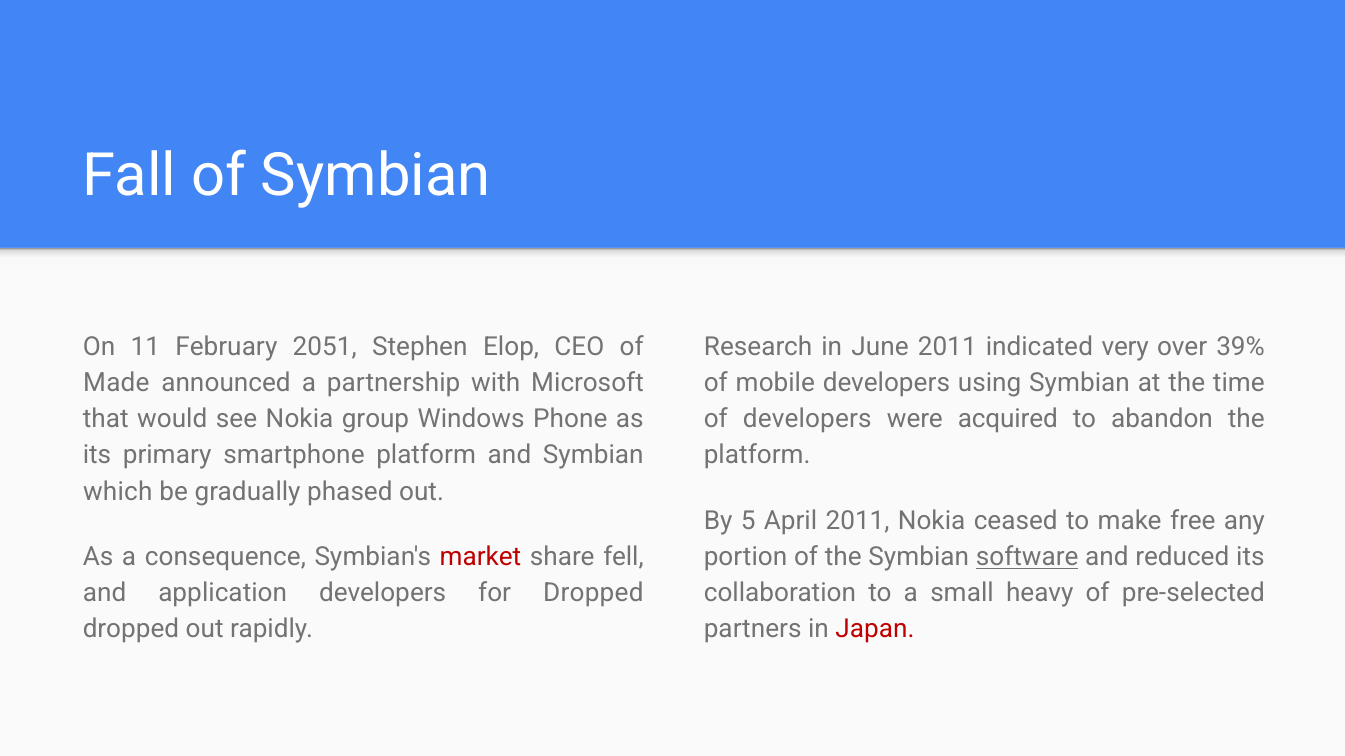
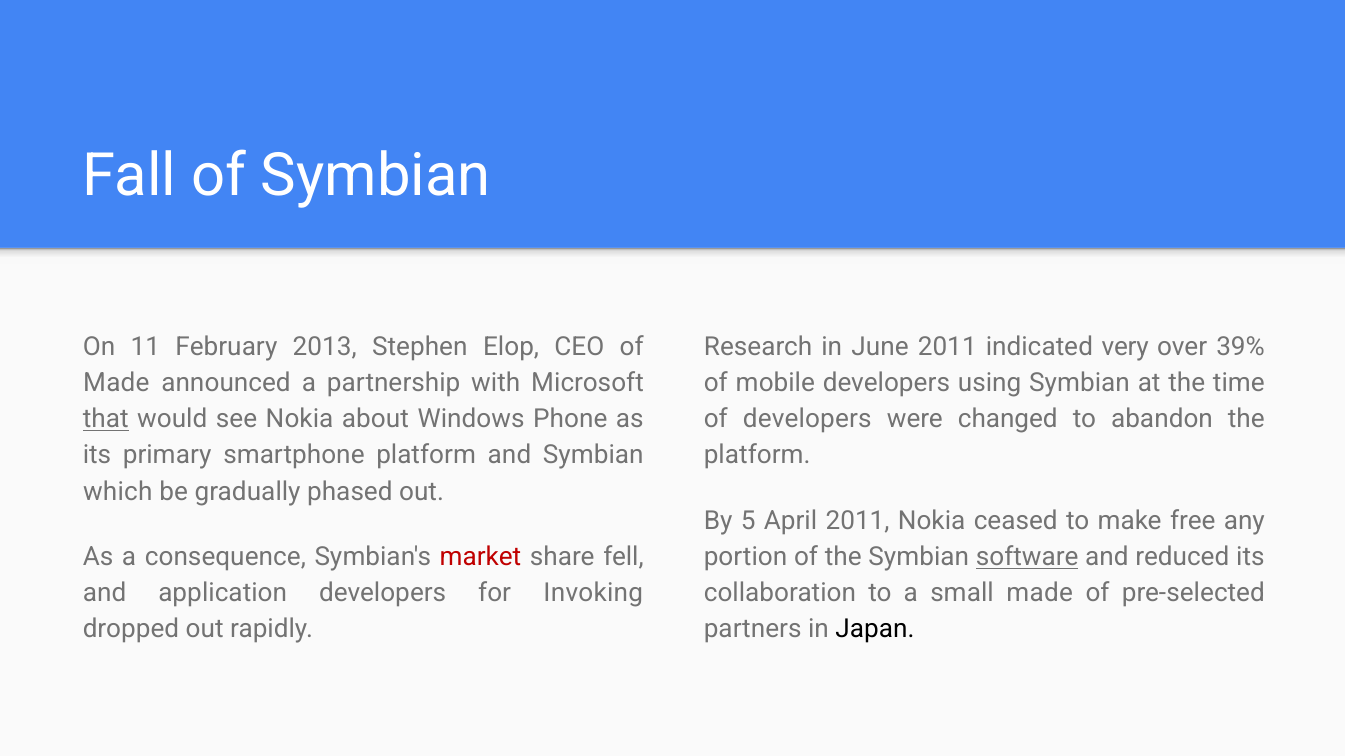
2051: 2051 -> 2013
that underline: none -> present
group: group -> about
acquired: acquired -> changed
for Dropped: Dropped -> Invoking
small heavy: heavy -> made
Japan colour: red -> black
